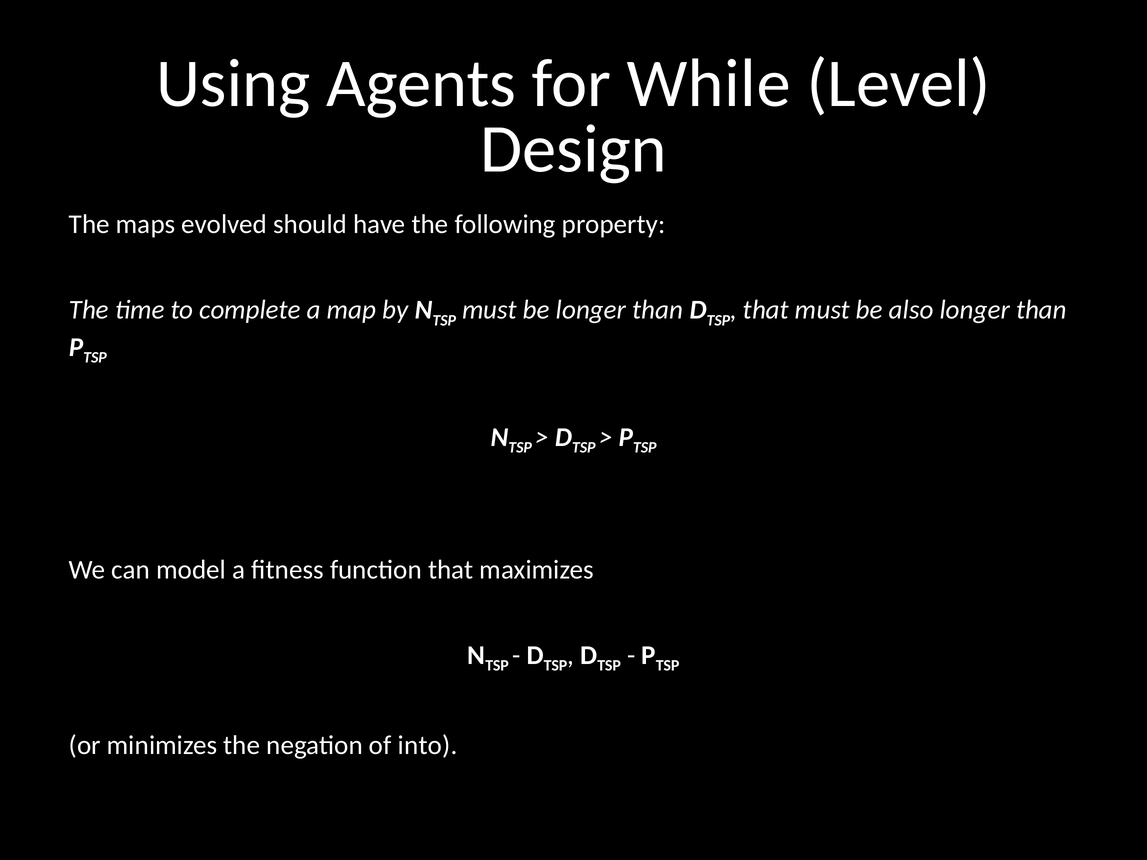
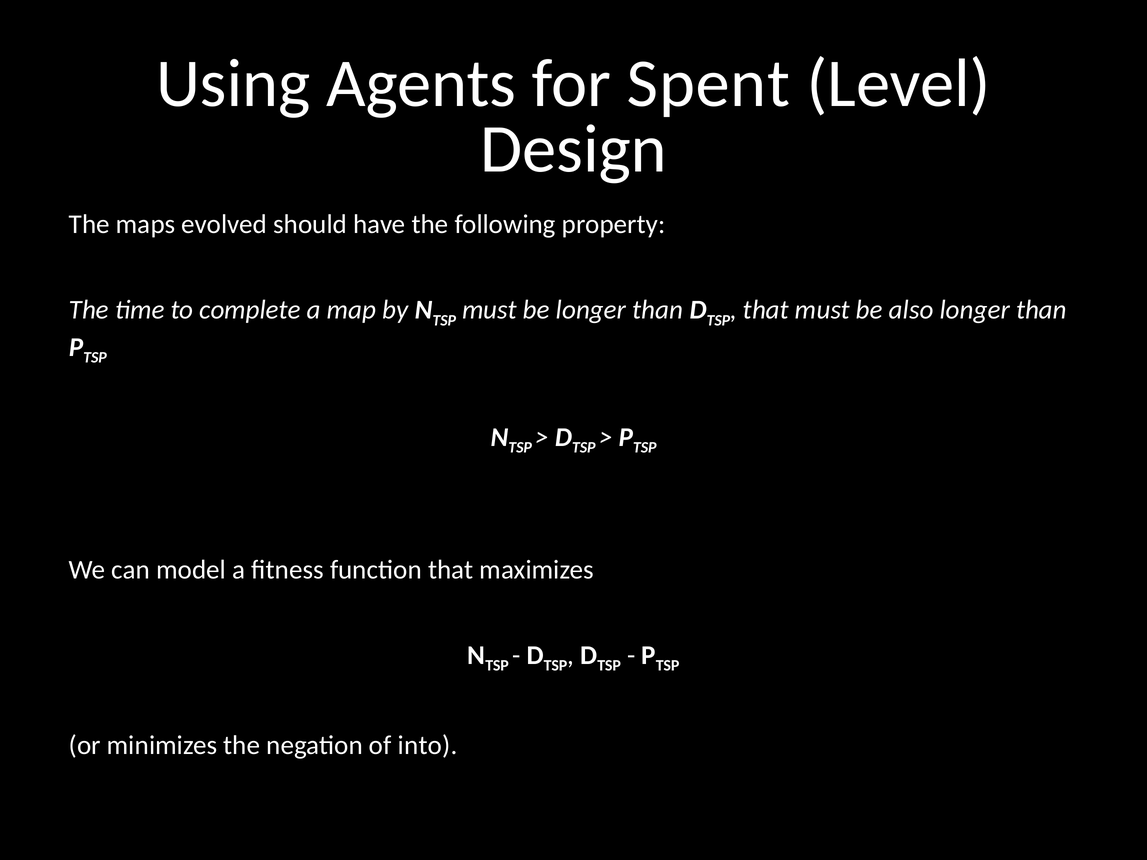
While: While -> Spent
